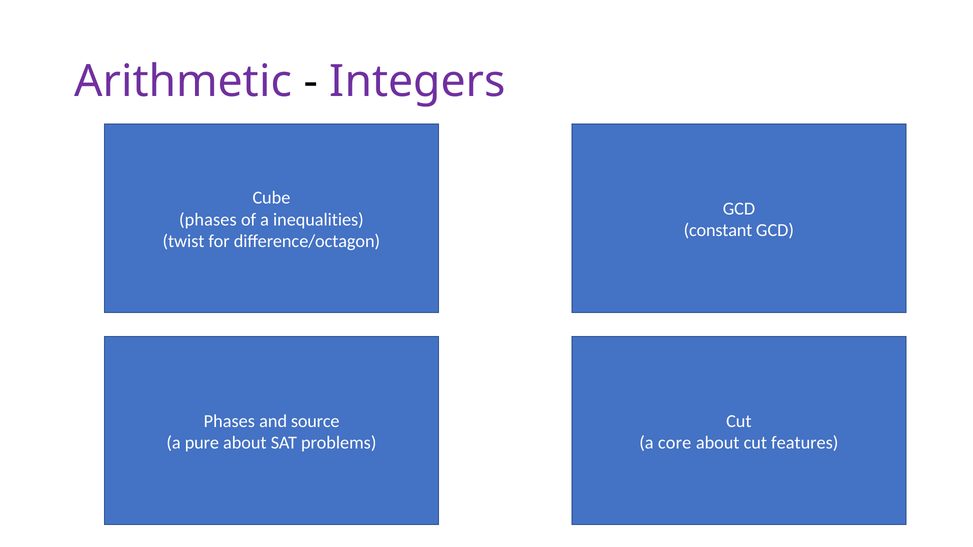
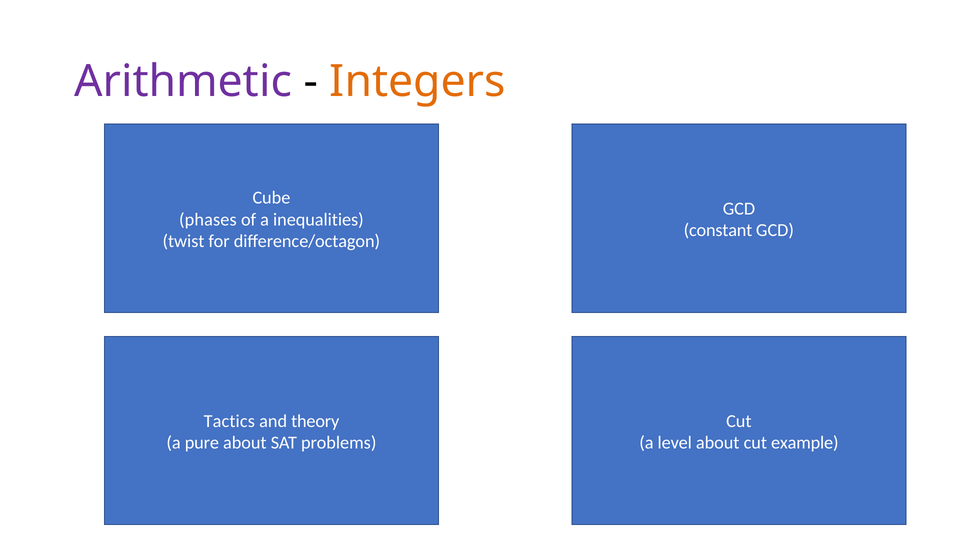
Integers colour: purple -> orange
Phases at (229, 421): Phases -> Tactics
source: source -> theory
core: core -> level
features: features -> example
